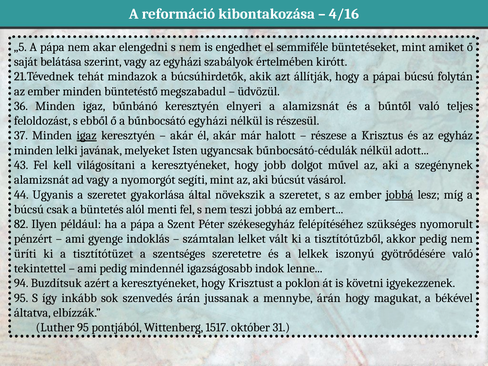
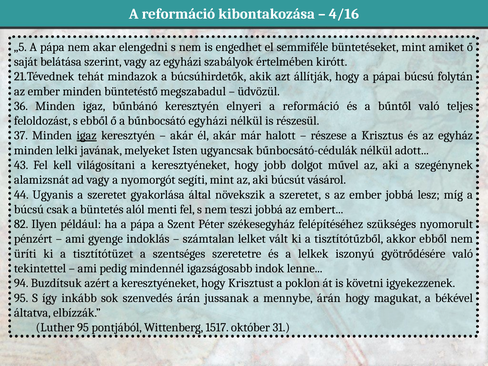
elnyeri a alamizsnát: alamizsnát -> reformáció
jobbá at (400, 195) underline: present -> none
akkor pedig: pedig -> ebből
